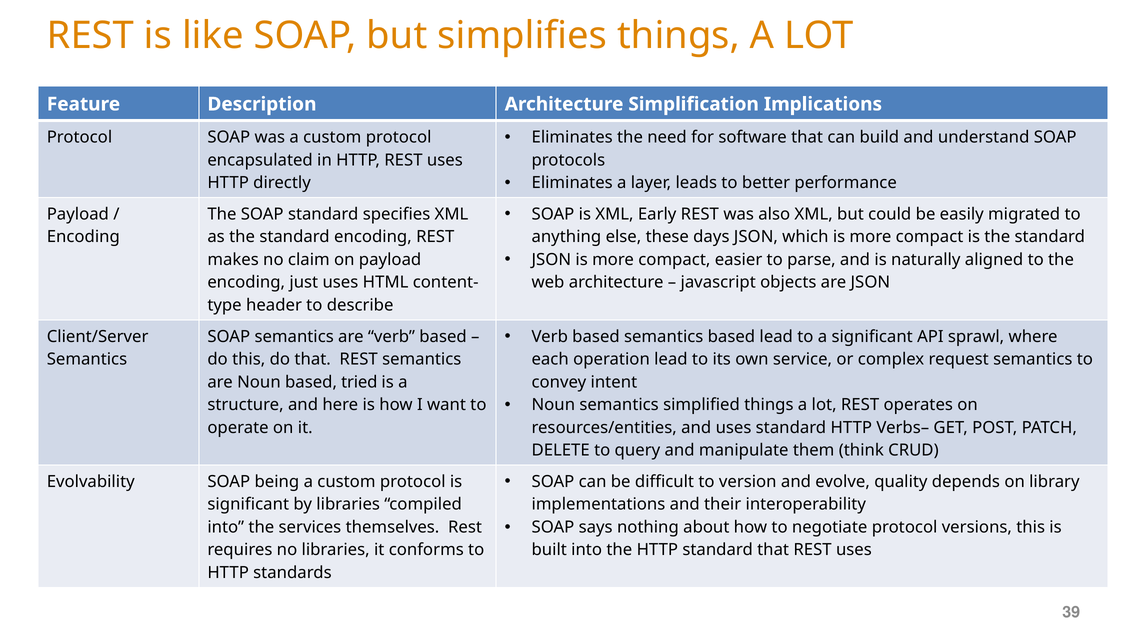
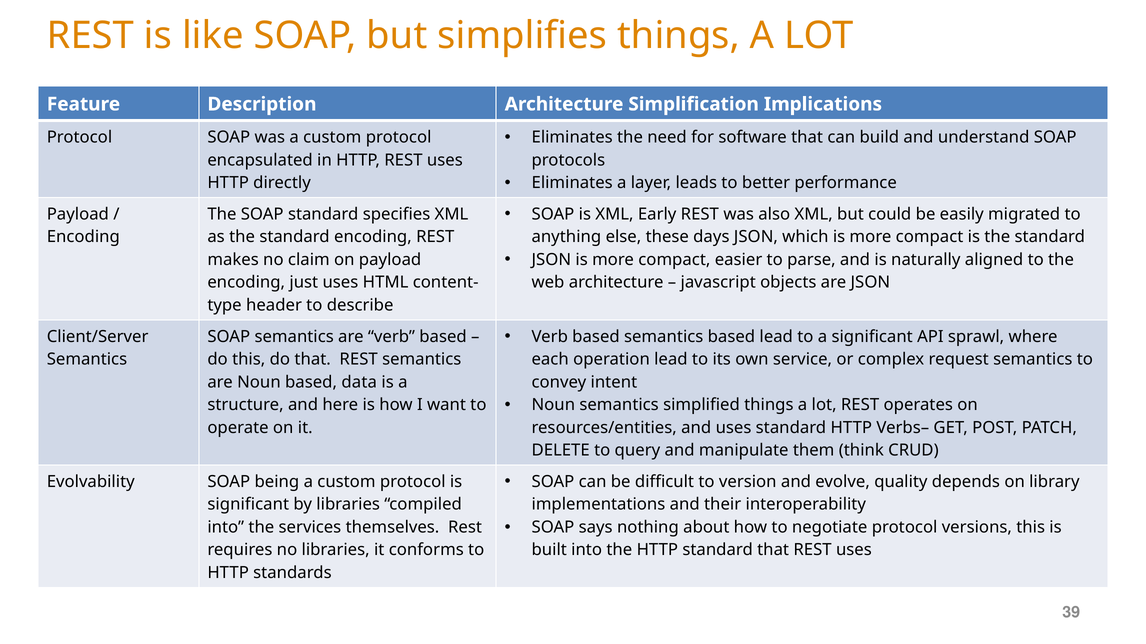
tried: tried -> data
